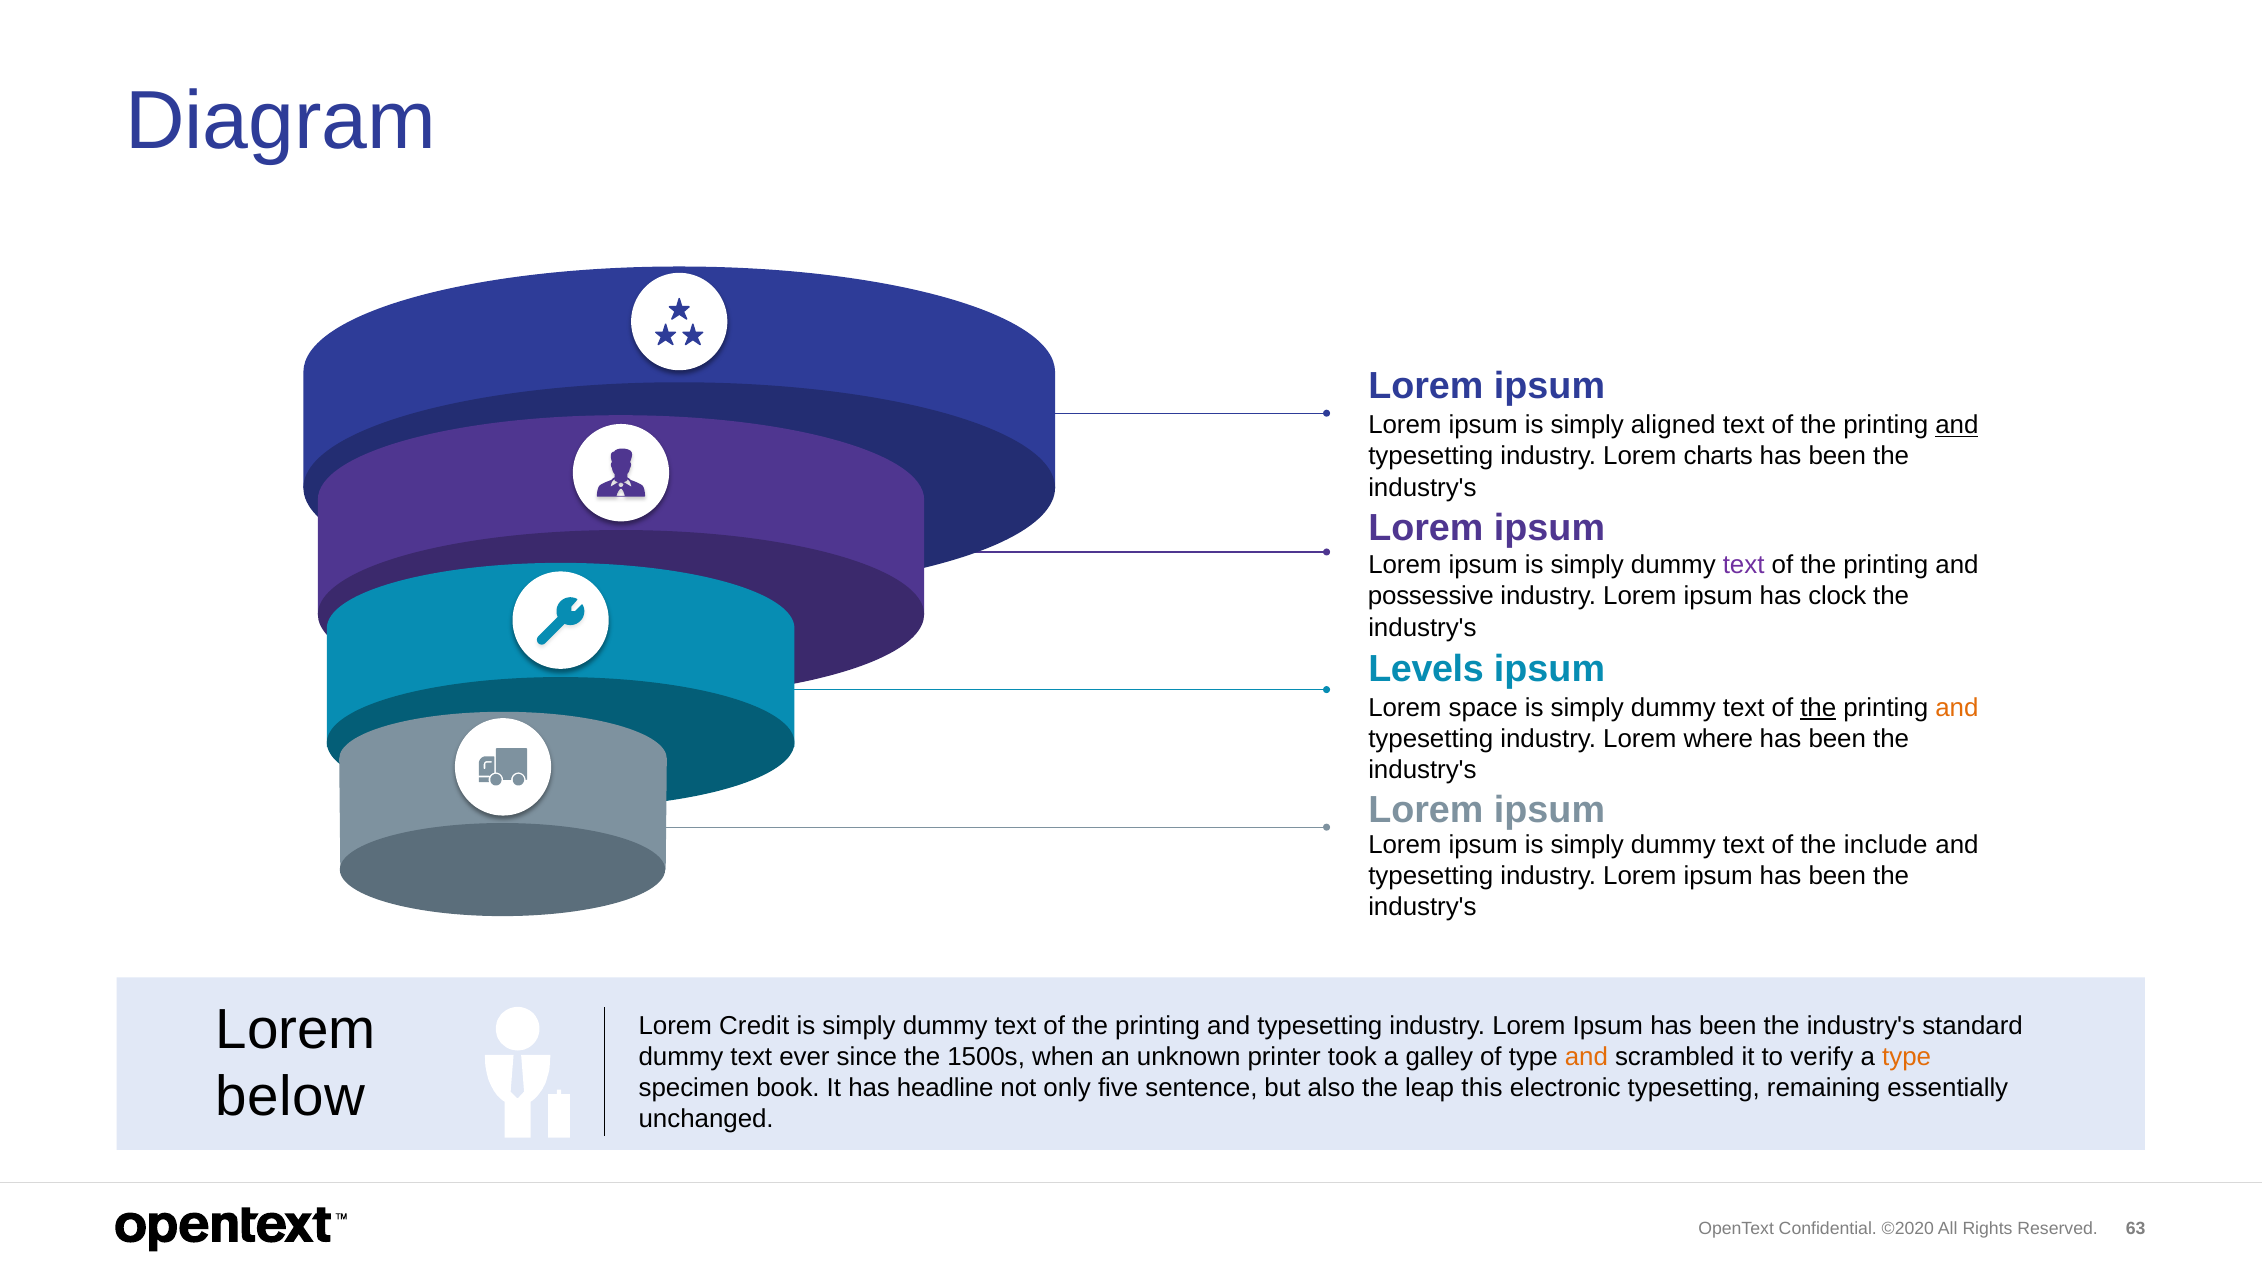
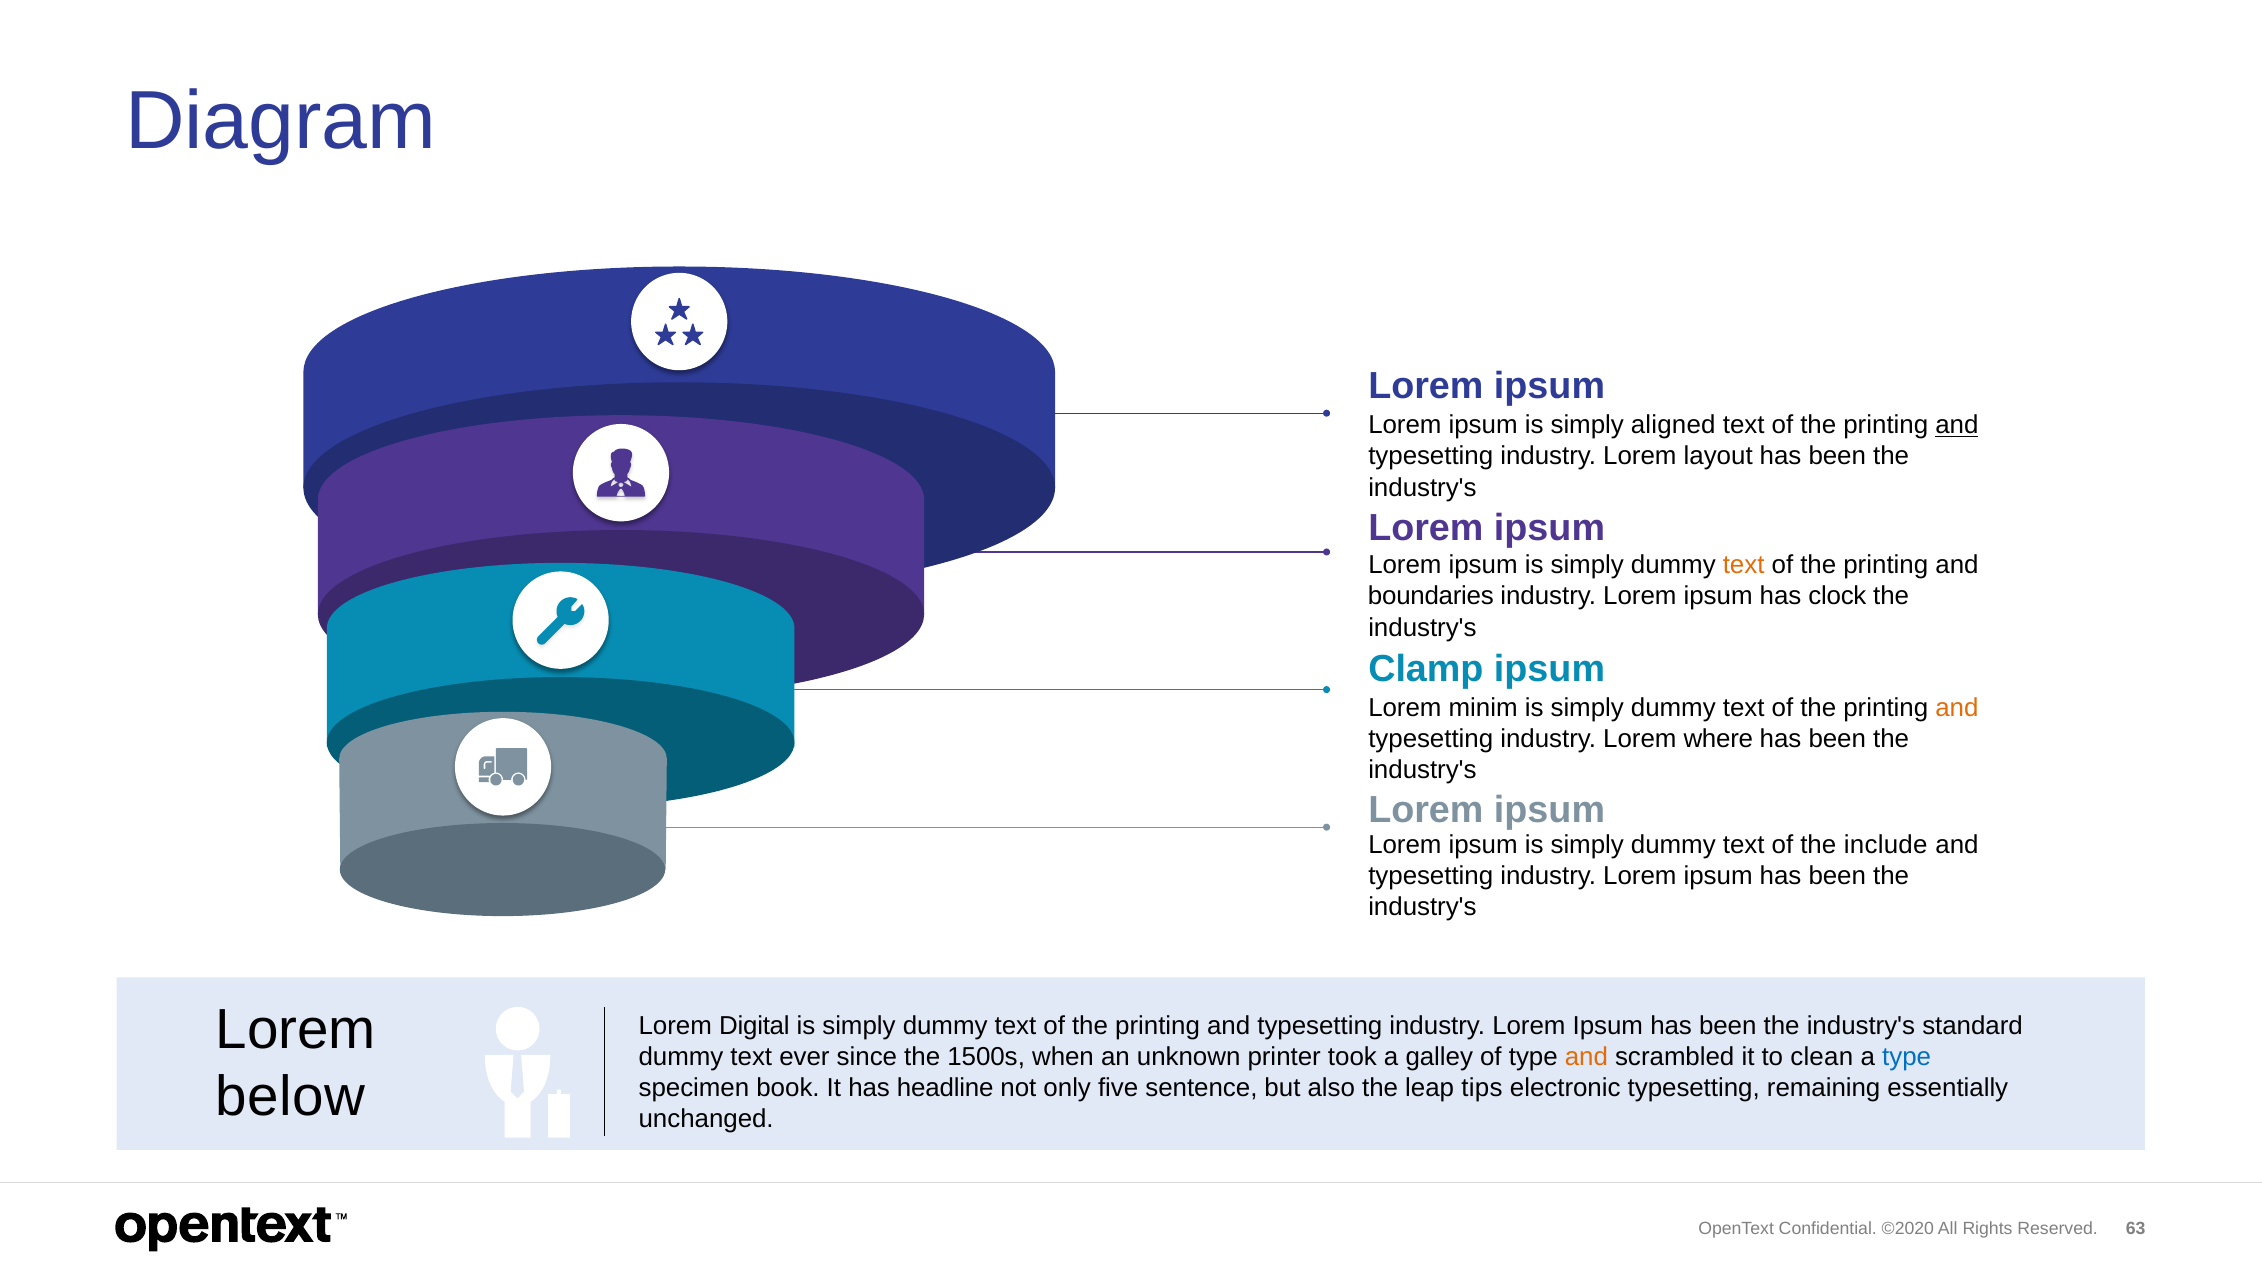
charts: charts -> layout
text at (1744, 566) colour: purple -> orange
possessive: possessive -> boundaries
Levels: Levels -> Clamp
space: space -> minim
the at (1818, 708) underline: present -> none
Credit: Credit -> Digital
verify: verify -> clean
type at (1907, 1057) colour: orange -> blue
this: this -> tips
